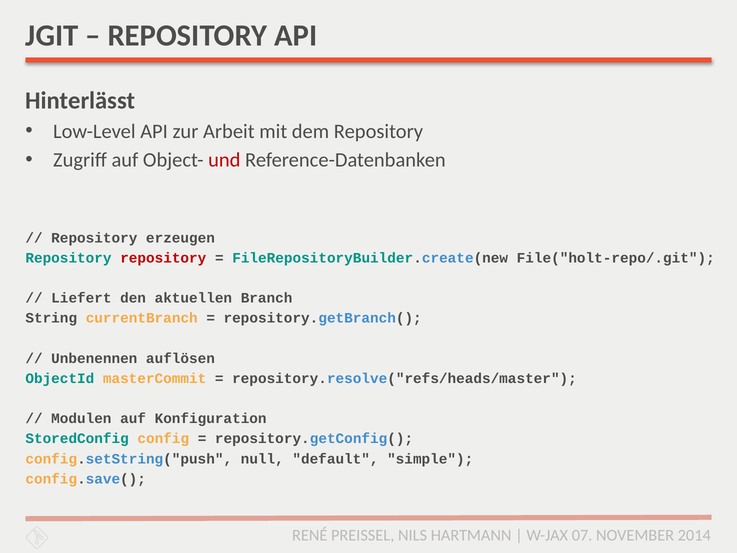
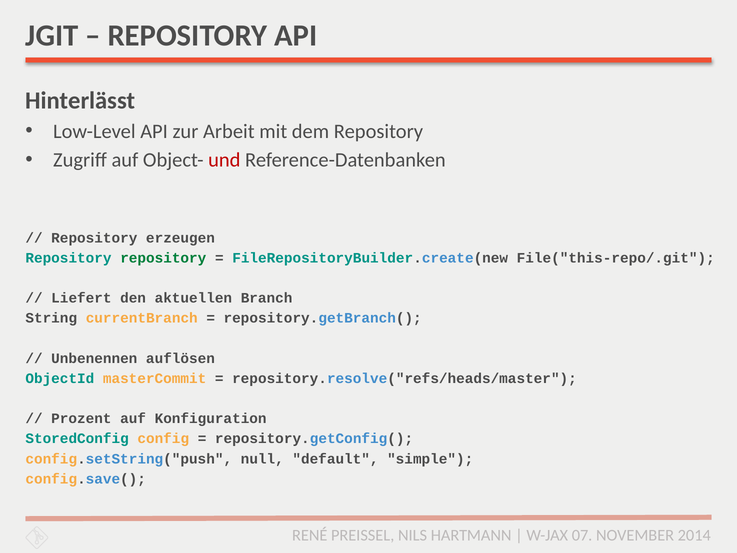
repository at (163, 258) colour: red -> green
File("holt-repo/.git: File("holt-repo/.git -> File("this-repo/.git
Modulen: Modulen -> Prozent
